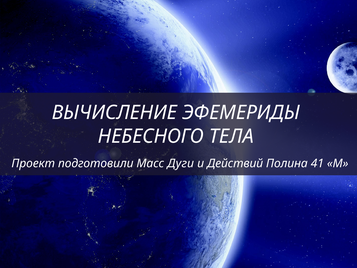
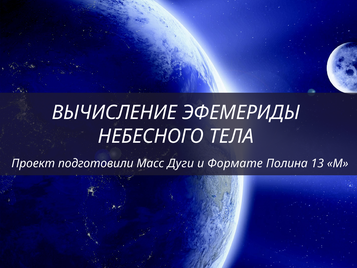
Действий: Действий -> Формате
41: 41 -> 13
